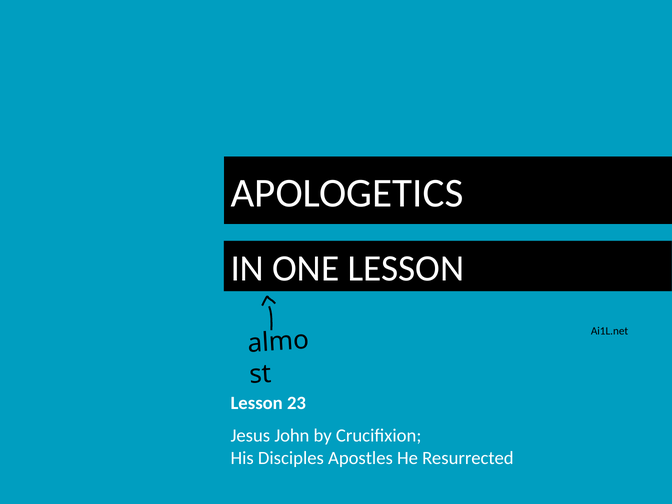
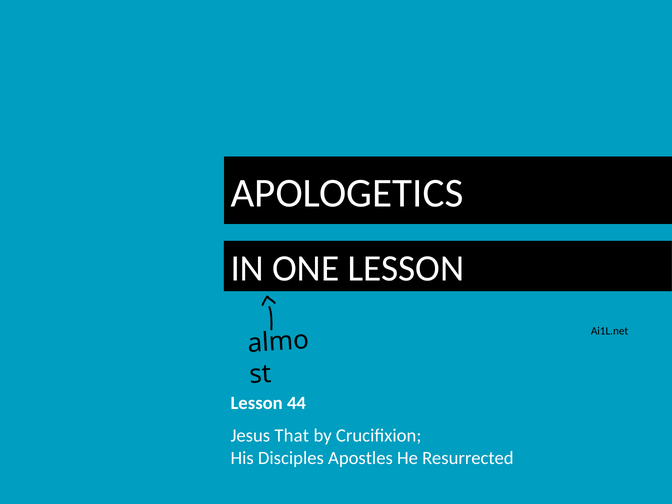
23: 23 -> 44
John: John -> That
